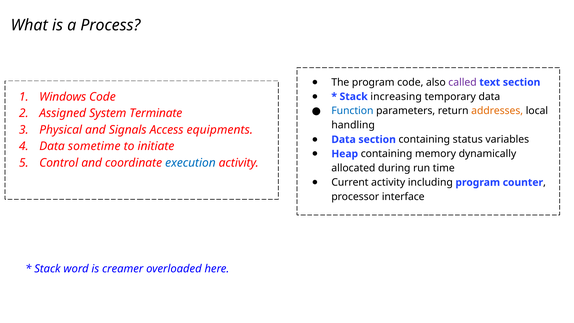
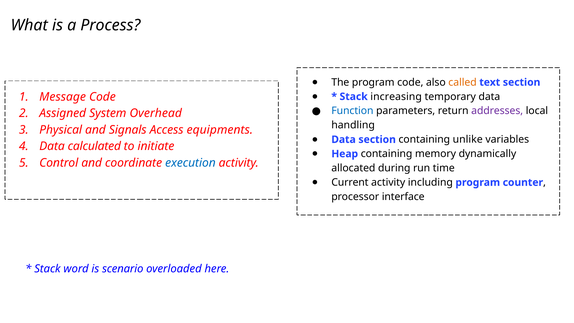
called colour: purple -> orange
Windows: Windows -> Message
addresses colour: orange -> purple
Terminate: Terminate -> Overhead
status: status -> unlike
sometime: sometime -> calculated
creamer: creamer -> scenario
